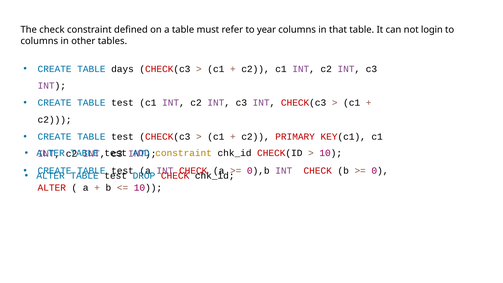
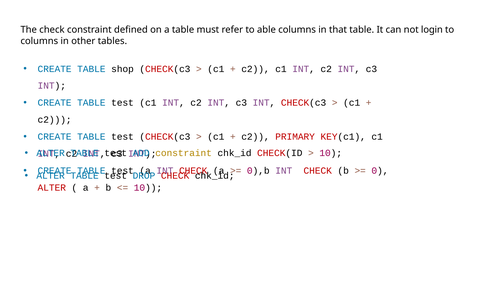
year: year -> able
days: days -> shop
